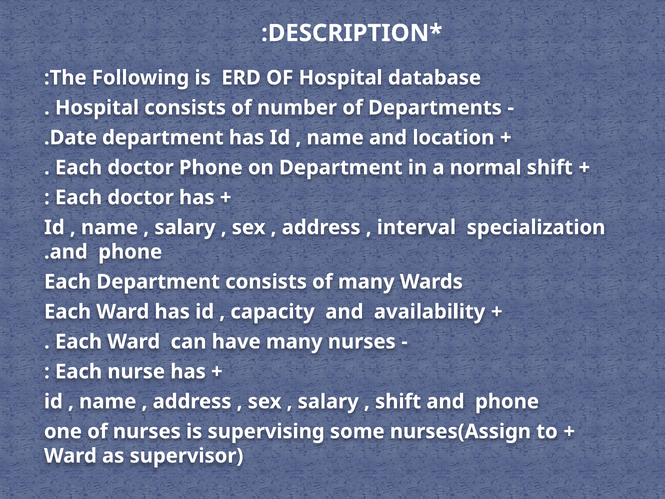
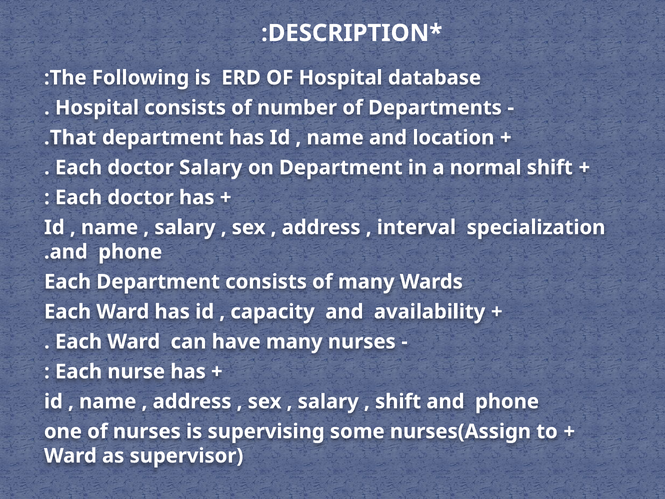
Date: Date -> That
doctor Phone: Phone -> Salary
